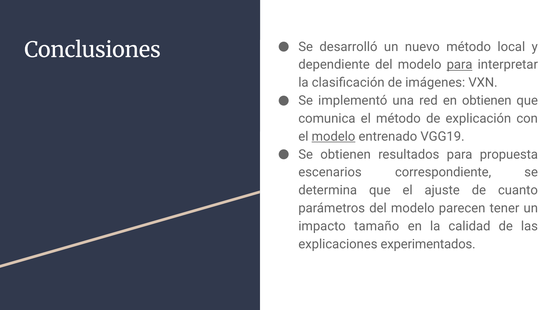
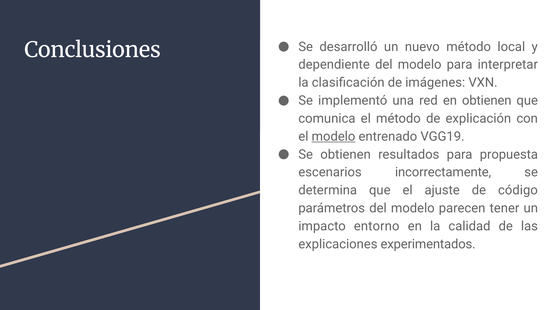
para at (460, 65) underline: present -> none
correspondiente: correspondiente -> incorrectamente
cuanto: cuanto -> código
tamaño: tamaño -> entorno
